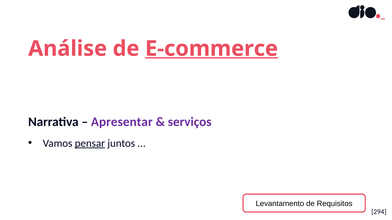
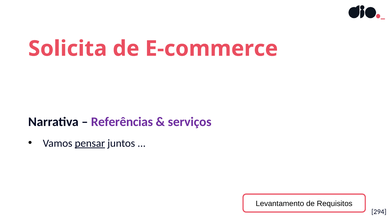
Análise: Análise -> Solicita
E-commerce underline: present -> none
Apresentar: Apresentar -> Referências
